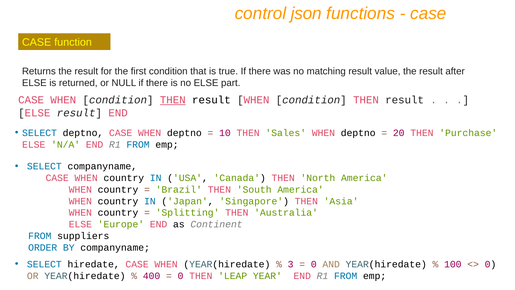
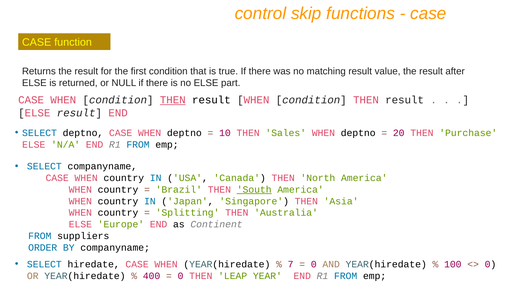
json: json -> skip
South underline: none -> present
3: 3 -> 7
